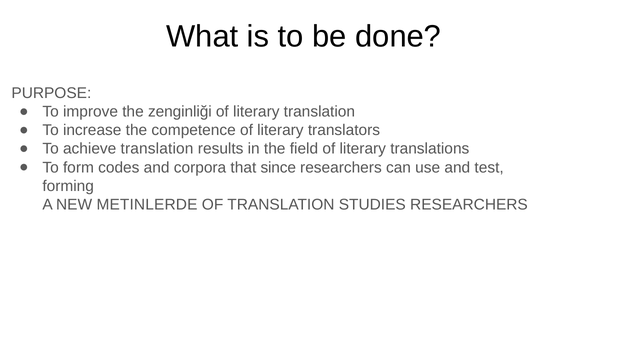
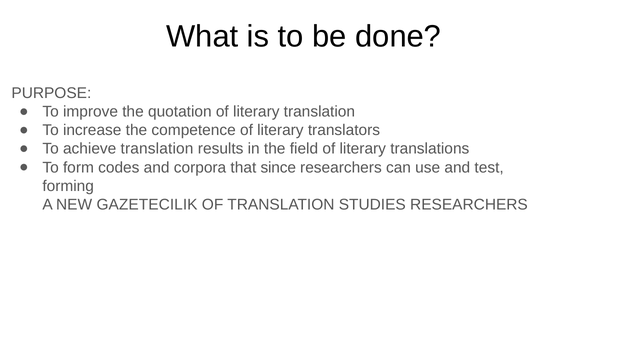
zenginliği: zenginliği -> quotation
METINLERDE: METINLERDE -> GAZETECILIK
